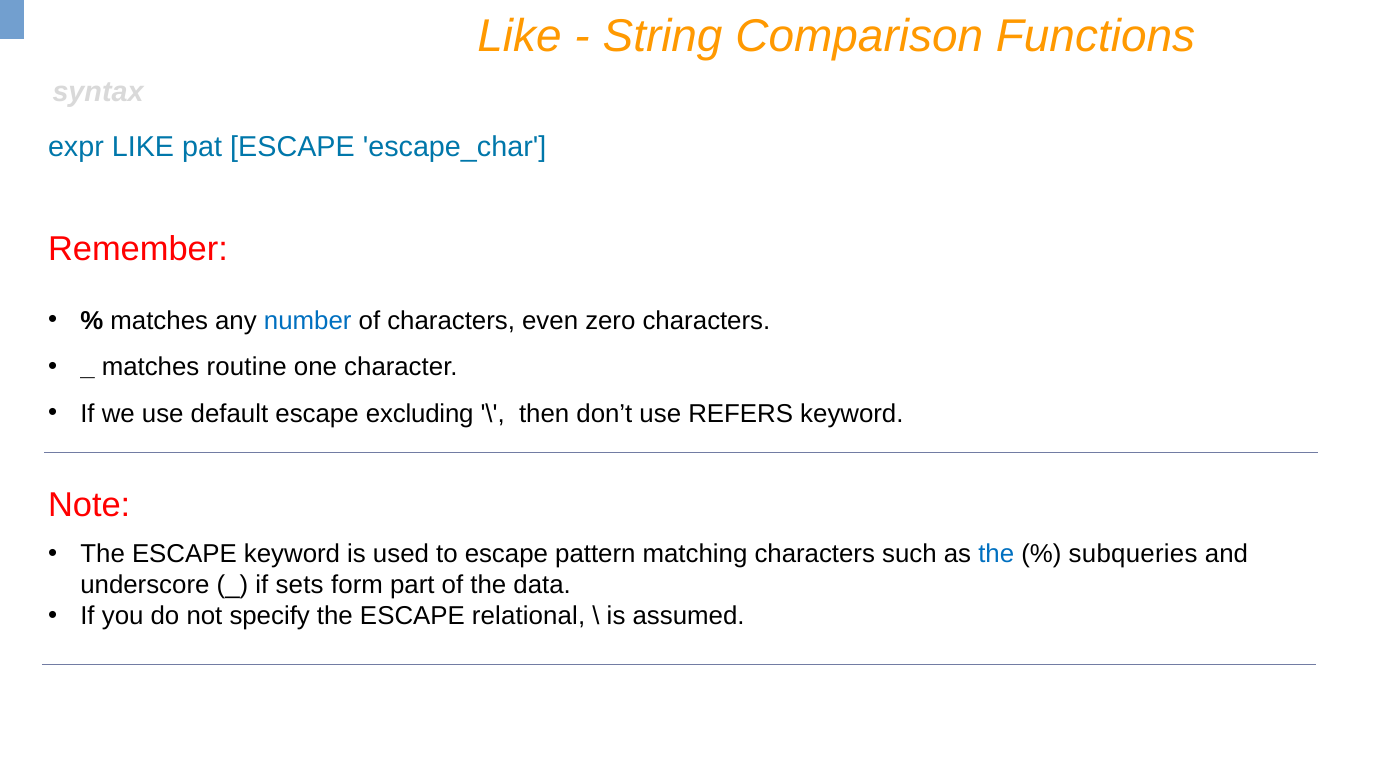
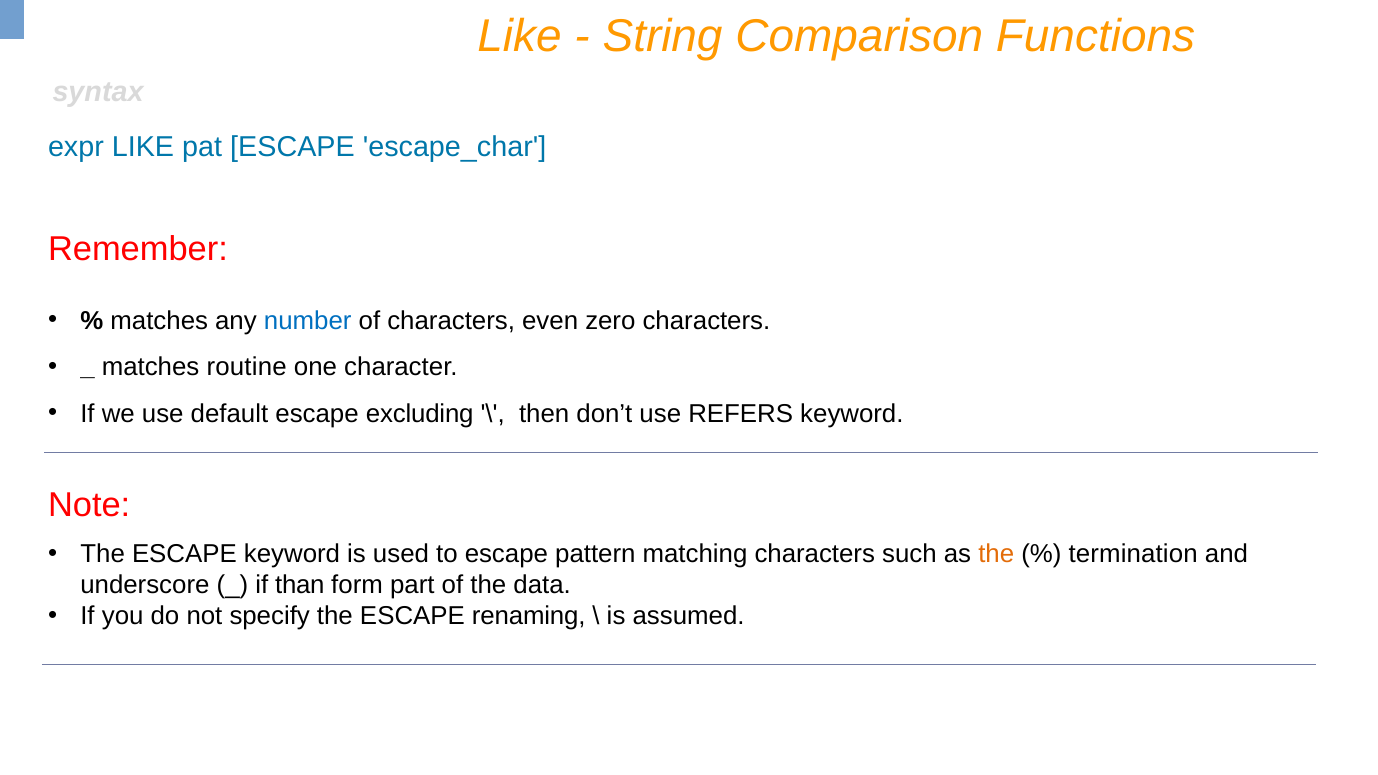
the at (996, 555) colour: blue -> orange
subqueries: subqueries -> termination
sets: sets -> than
relational: relational -> renaming
